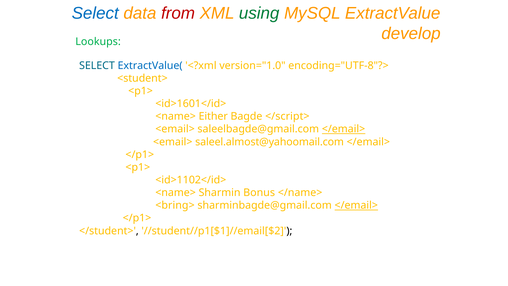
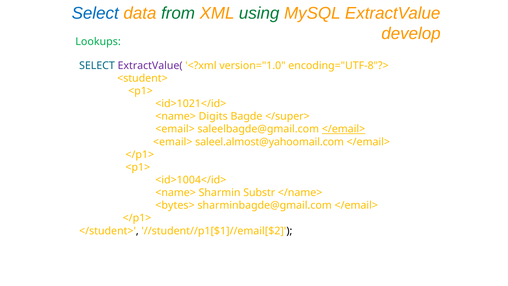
from colour: red -> green
ExtractValue( colour: blue -> purple
<id>1601</id>: <id>1601</id> -> <id>1021</id>
Either: Either -> Digits
</script>: </script> -> </super>
<id>1102</id>: <id>1102</id> -> <id>1004</id>
Bonus: Bonus -> Substr
<bring>: <bring> -> <bytes>
</email> at (356, 205) underline: present -> none
